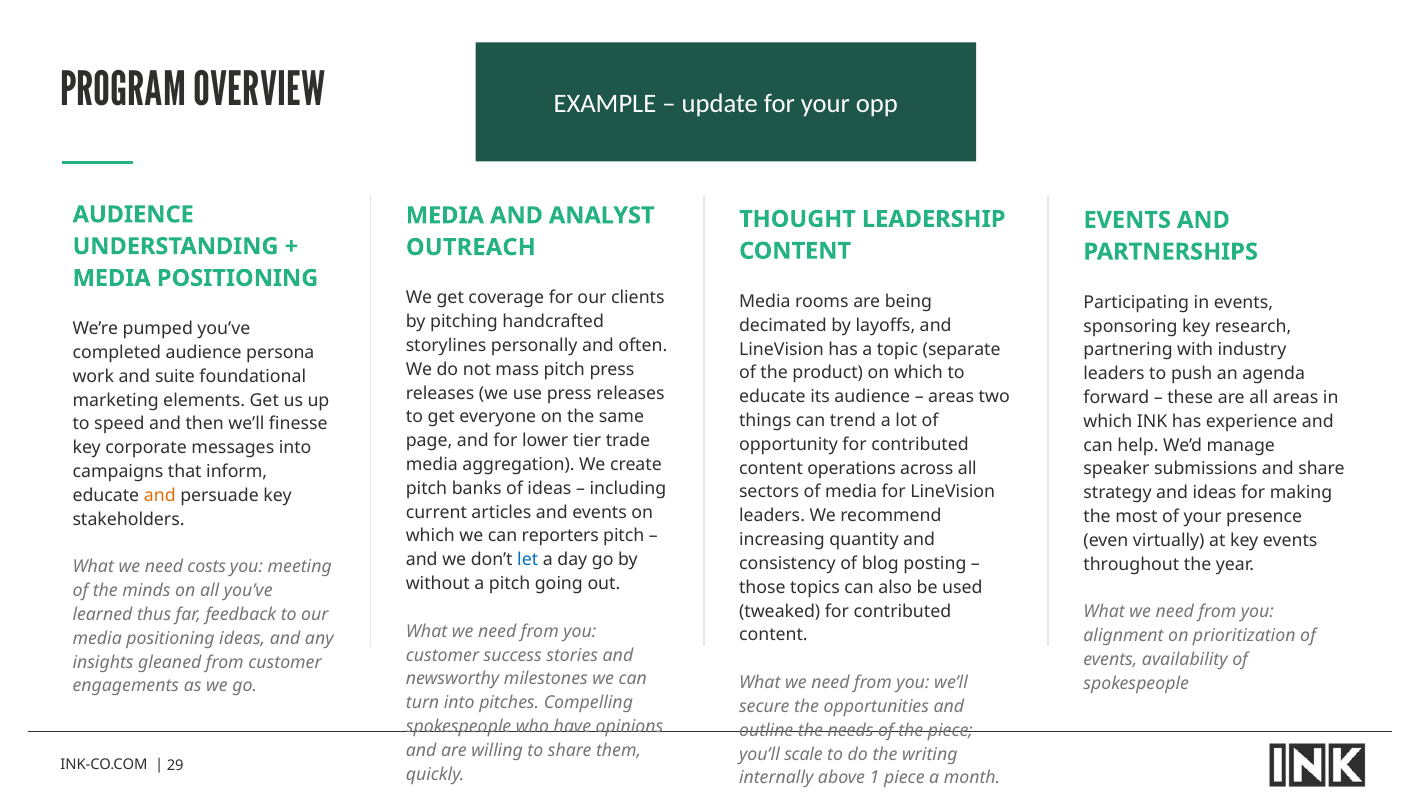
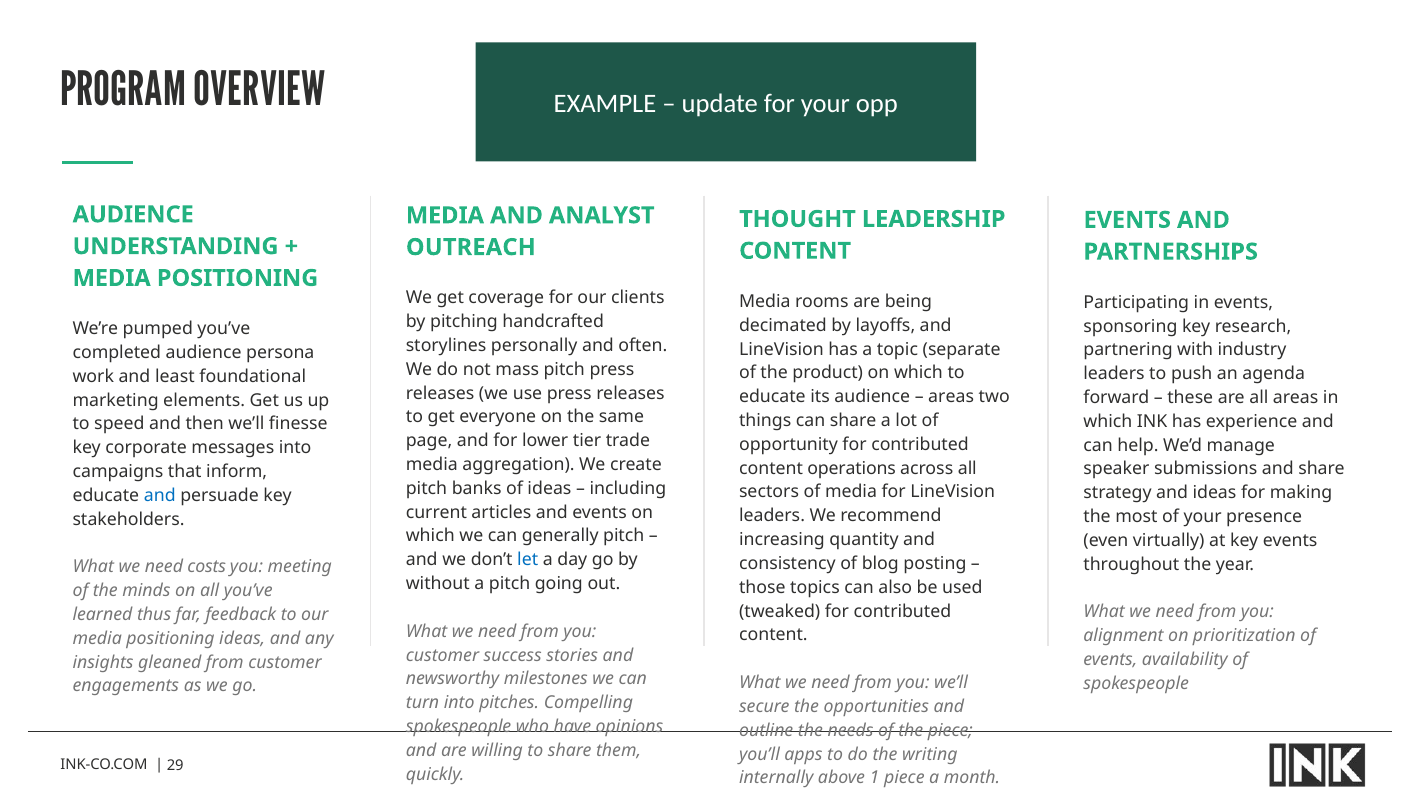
suite: suite -> least
can trend: trend -> share
and at (160, 495) colour: orange -> blue
reporters: reporters -> generally
scale: scale -> apps
